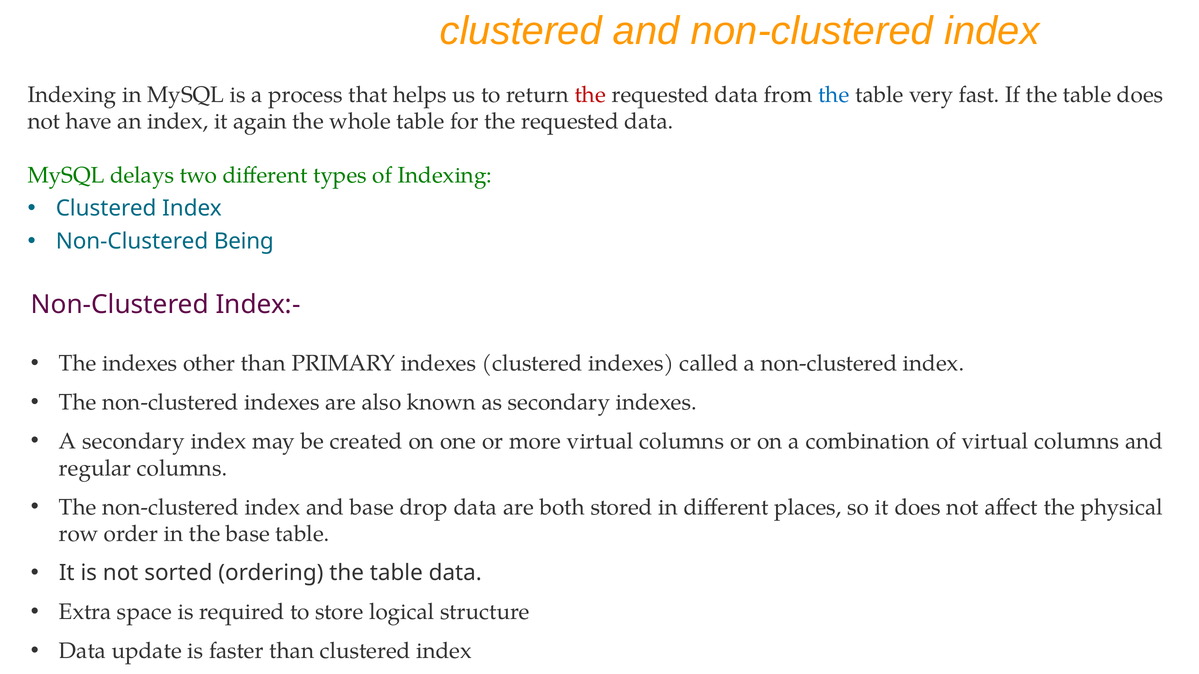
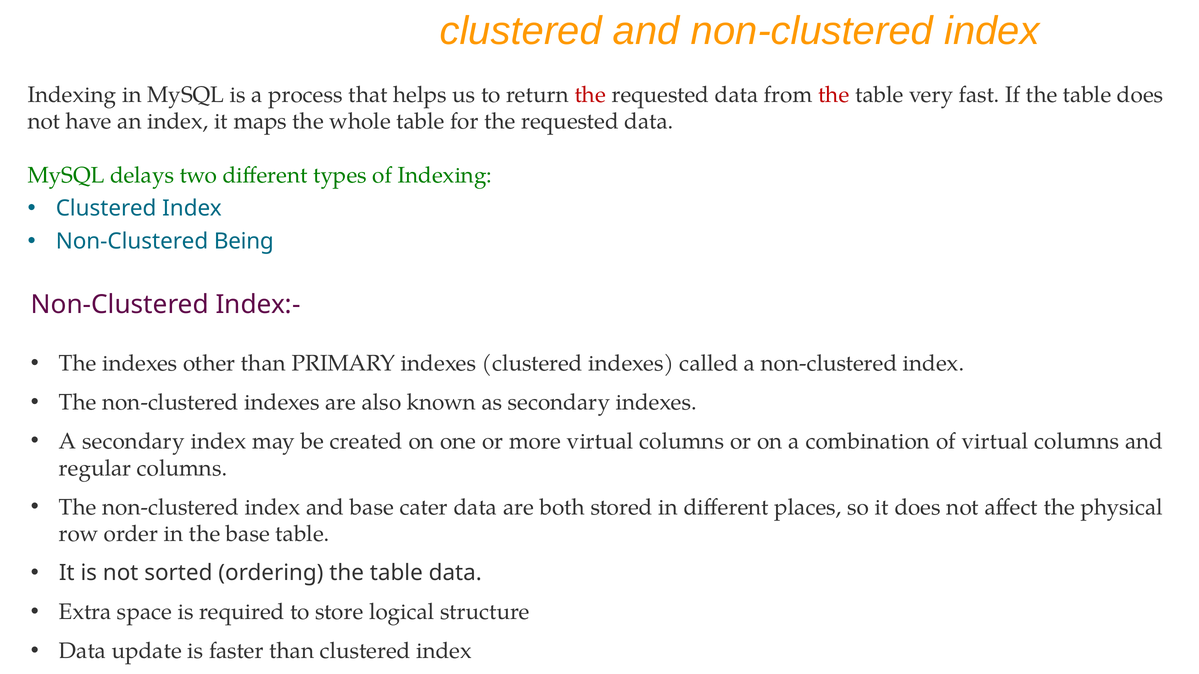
the at (834, 95) colour: blue -> red
again: again -> maps
drop: drop -> cater
